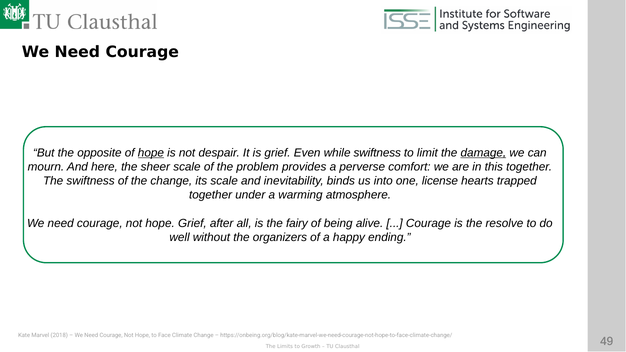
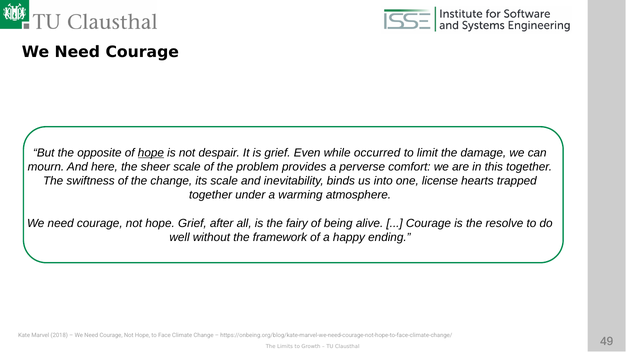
while swiftness: swiftness -> occurred
damage underline: present -> none
organizers: organizers -> framework
